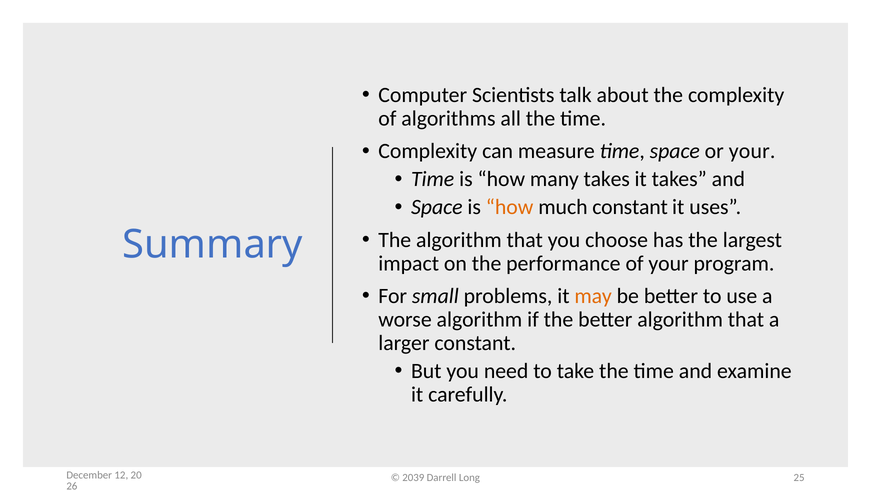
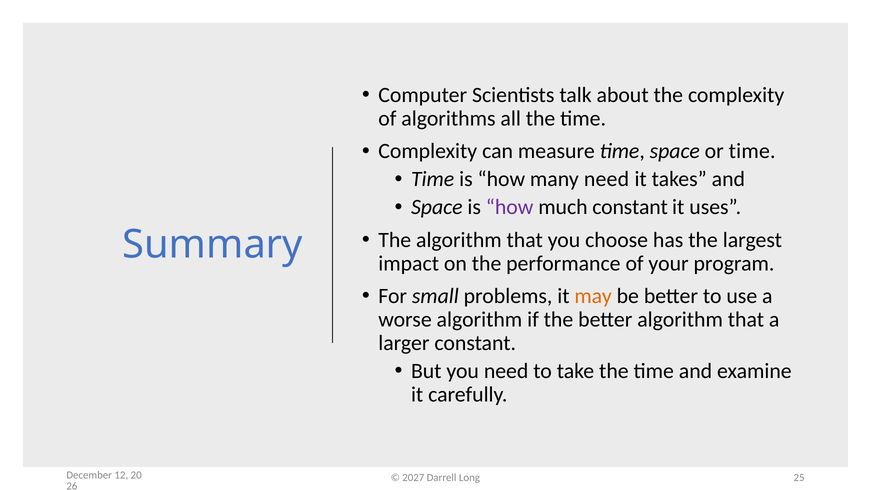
or your: your -> time
many takes: takes -> need
how at (510, 207) colour: orange -> purple
2039: 2039 -> 2027
